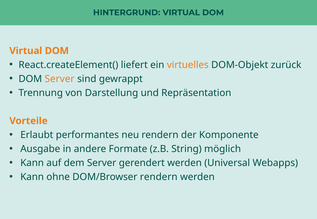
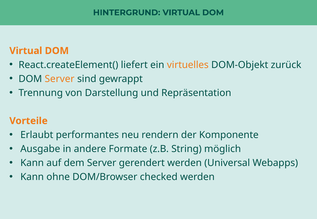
DOM/Browser rendern: rendern -> checked
